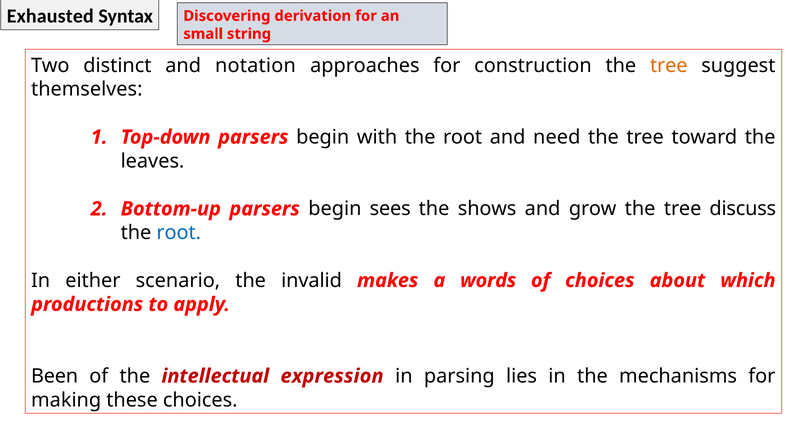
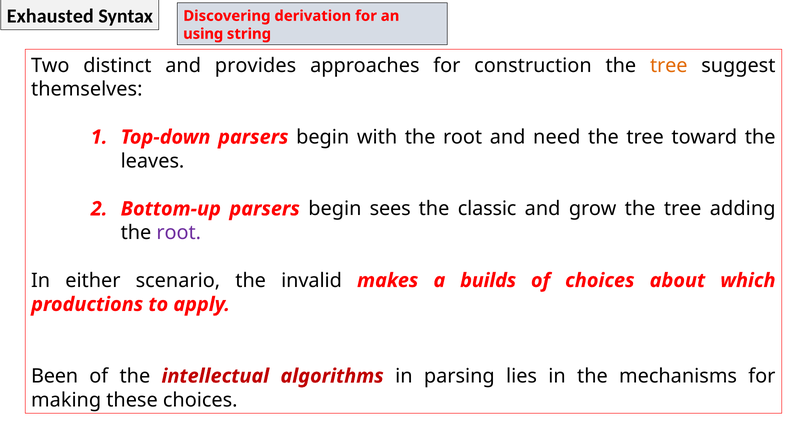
small: small -> using
notation: notation -> provides
shows: shows -> classic
discuss: discuss -> adding
root at (179, 233) colour: blue -> purple
words: words -> builds
expression: expression -> algorithms
